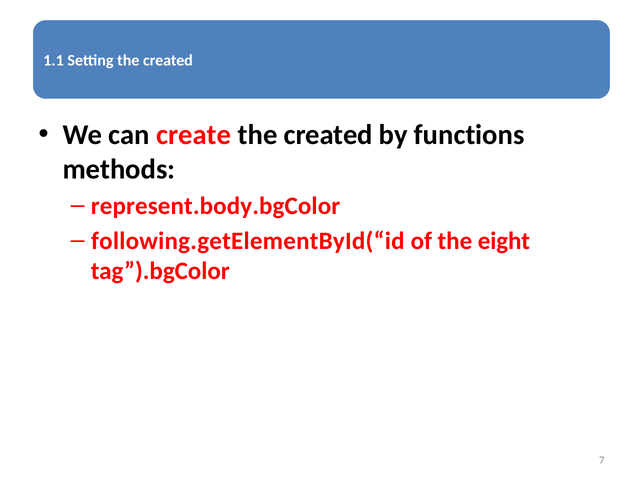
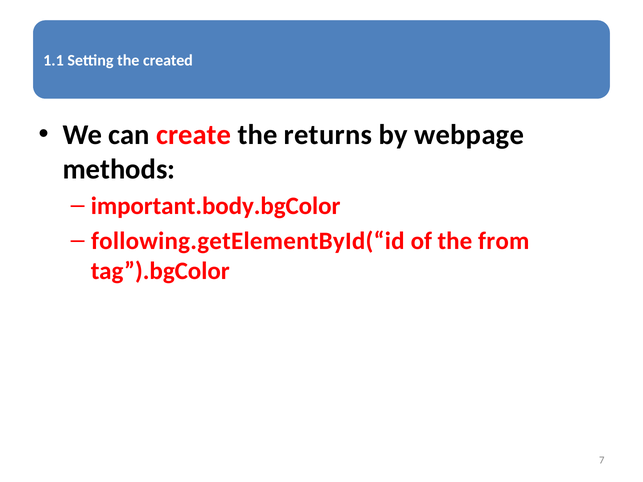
created at (328, 135): created -> returns
functions: functions -> webpage
represent.body.bgColor: represent.body.bgColor -> important.body.bgColor
eight: eight -> from
